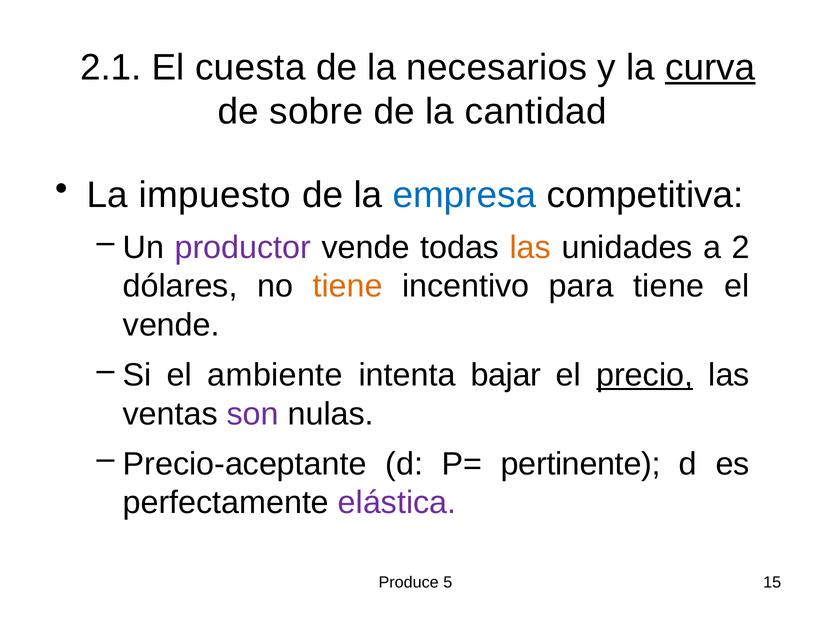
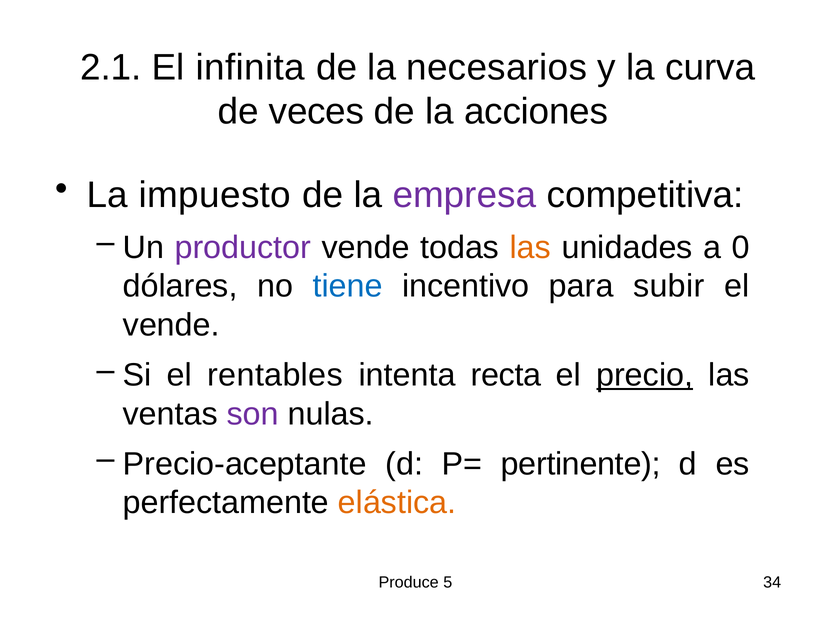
cuesta: cuesta -> infinita
curva underline: present -> none
sobre: sobre -> veces
cantidad: cantidad -> acciones
empresa colour: blue -> purple
2: 2 -> 0
tiene at (348, 286) colour: orange -> blue
para tiene: tiene -> subir
ambiente: ambiente -> rentables
bajar: bajar -> recta
elástica colour: purple -> orange
15: 15 -> 34
